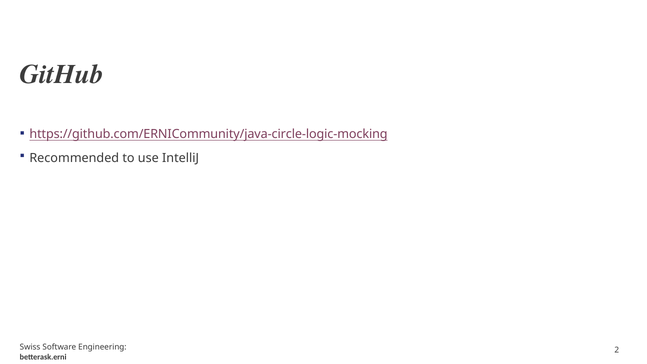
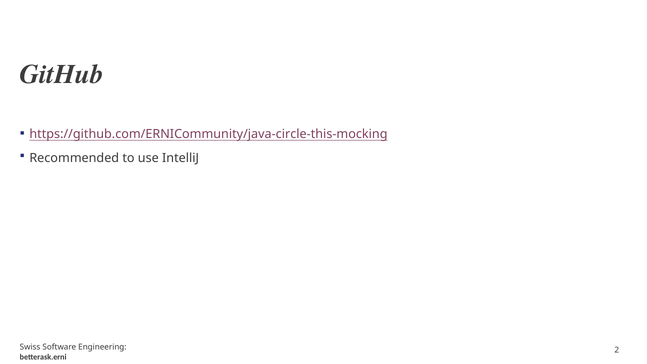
https://github.com/ERNICommunity/java-circle-logic-mocking: https://github.com/ERNICommunity/java-circle-logic-mocking -> https://github.com/ERNICommunity/java-circle-this-mocking
